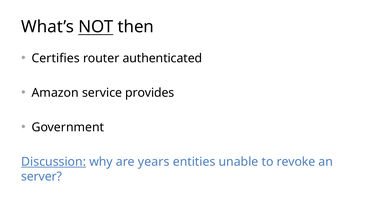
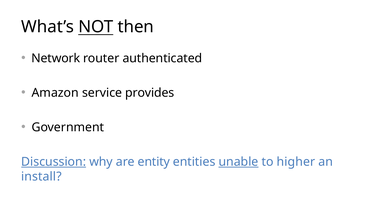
Certifies: Certifies -> Network
years: years -> entity
unable underline: none -> present
revoke: revoke -> higher
server: server -> install
